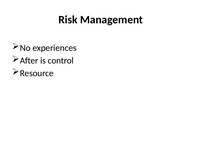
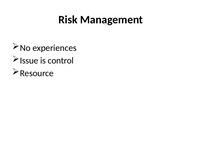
After: After -> Issue
